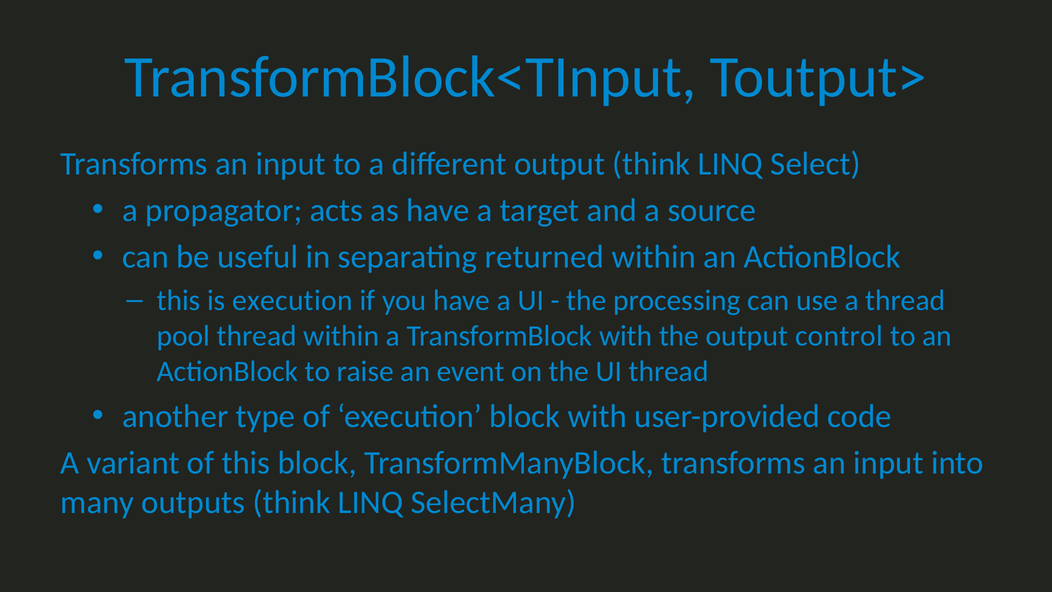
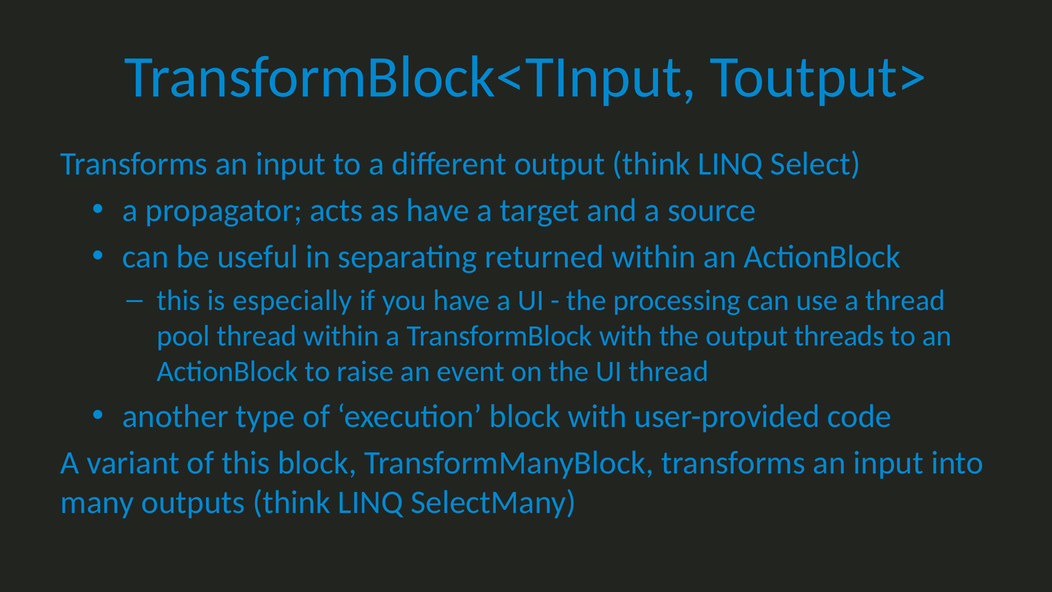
is execution: execution -> especially
control: control -> threads
